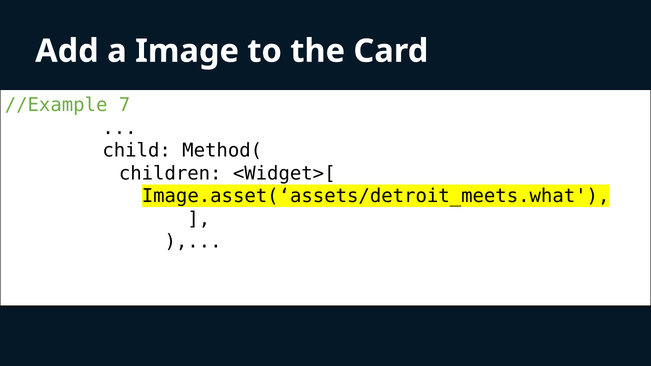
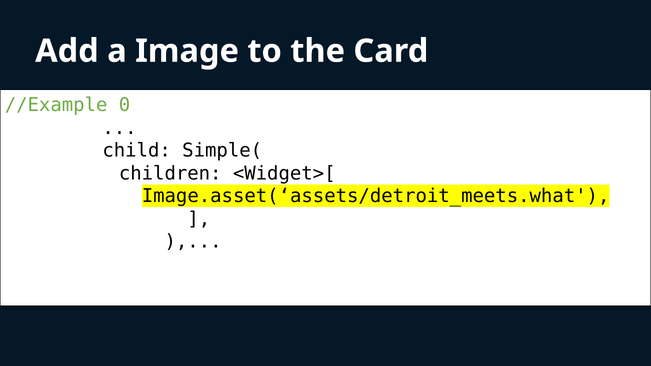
7: 7 -> 0
Method(: Method( -> Simple(
